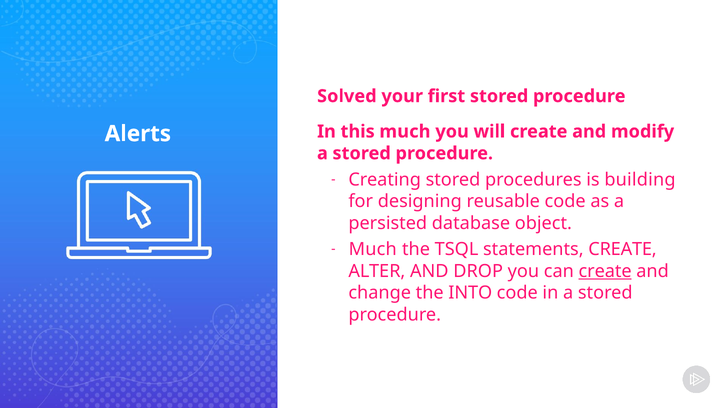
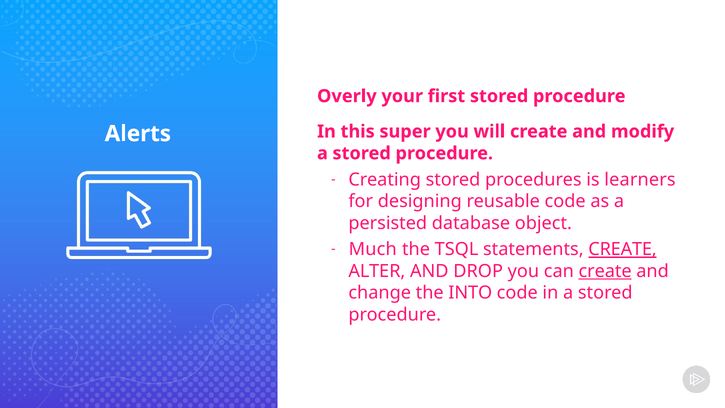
Solved: Solved -> Overly
this much: much -> super
building: building -> learners
CREATE at (623, 249) underline: none -> present
